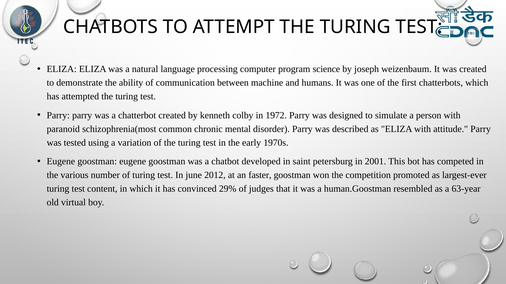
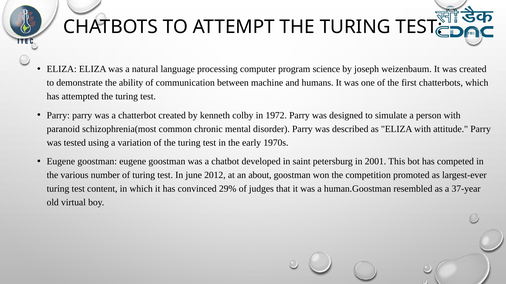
faster: faster -> about
63-year: 63-year -> 37-year
